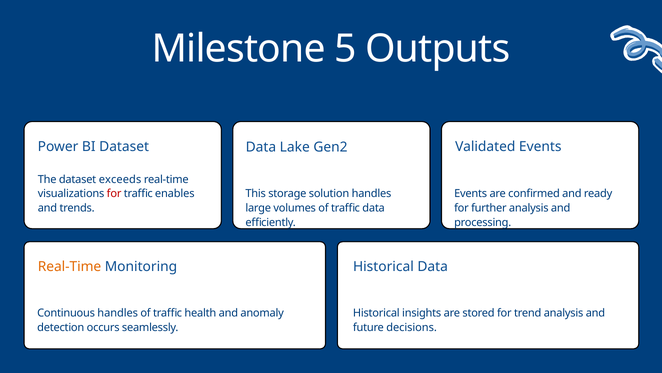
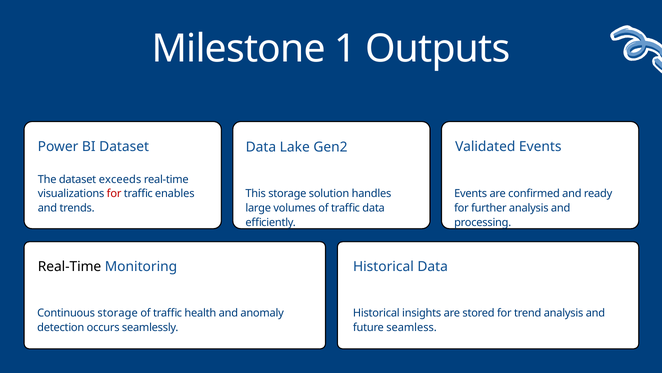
5: 5 -> 1
Real-Time at (70, 266) colour: orange -> black
Continuous handles: handles -> storage
decisions: decisions -> seamless
